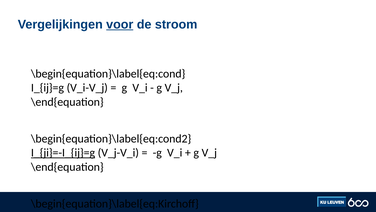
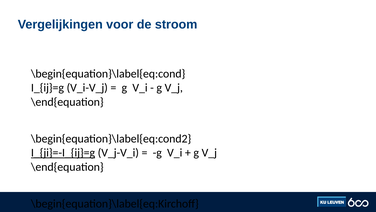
voor underline: present -> none
